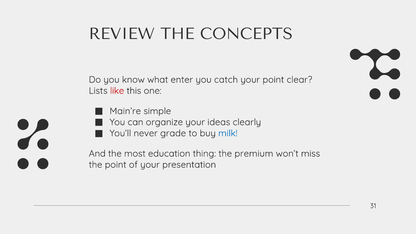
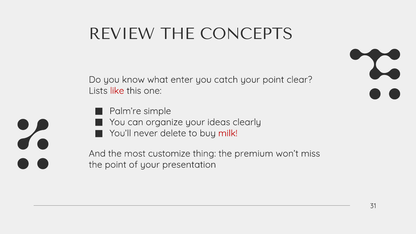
Main’re: Main’re -> Palm’re
grade: grade -> delete
milk colour: blue -> red
education: education -> customize
